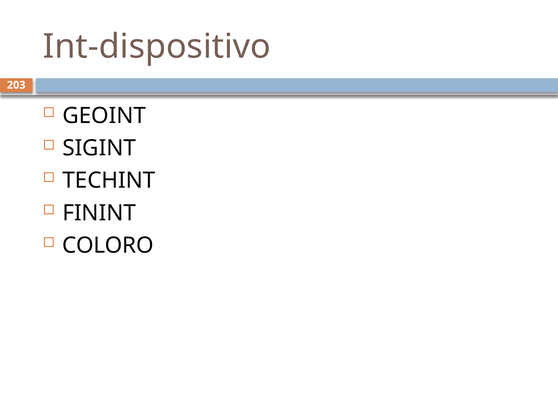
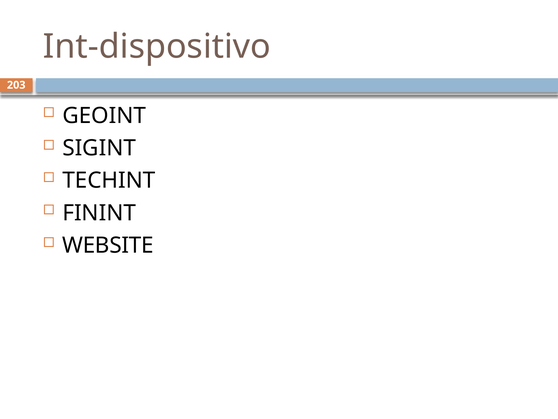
COLORO: COLORO -> WEBSITE
